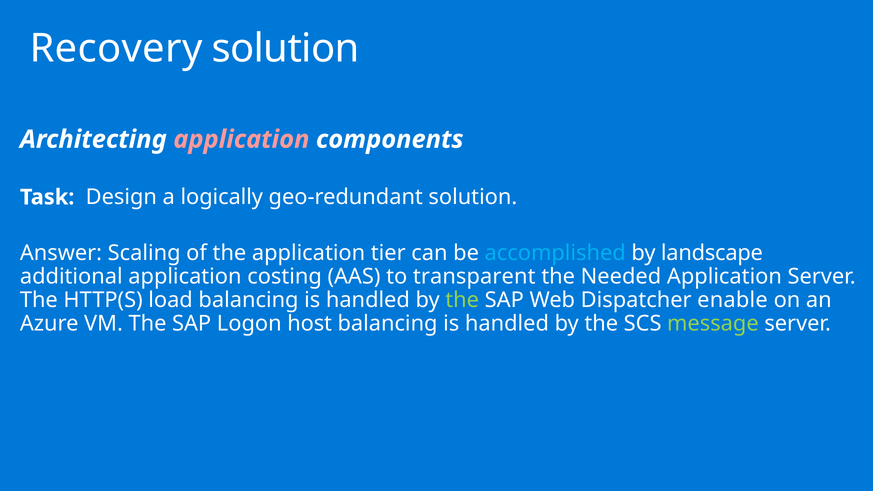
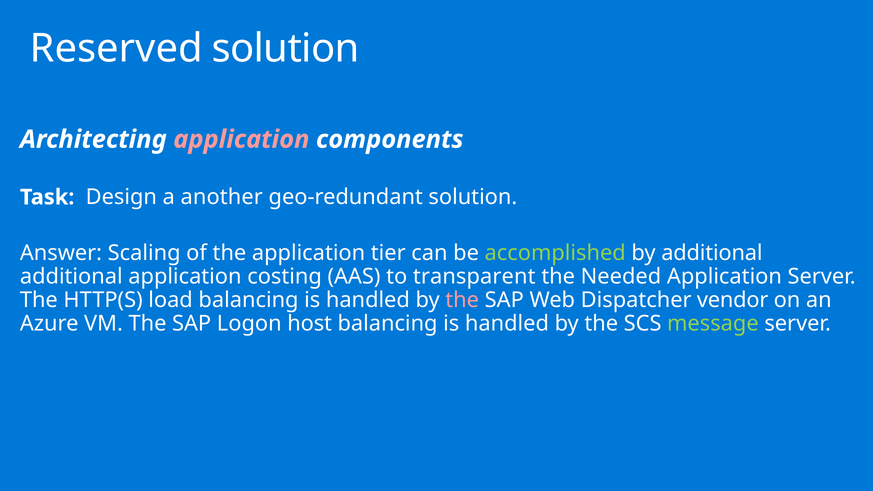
Recovery: Recovery -> Reserved
logically: logically -> another
accomplished colour: light blue -> light green
by landscape: landscape -> additional
the at (462, 300) colour: light green -> pink
enable: enable -> vendor
